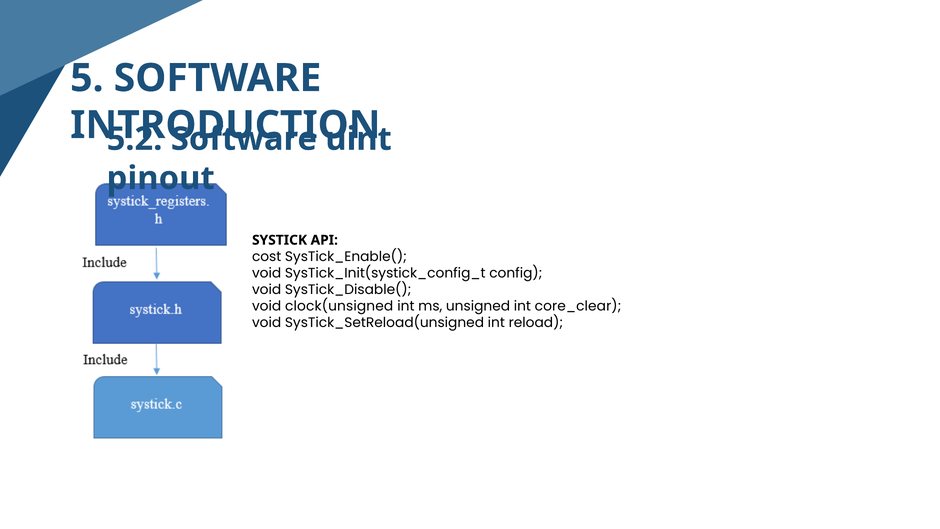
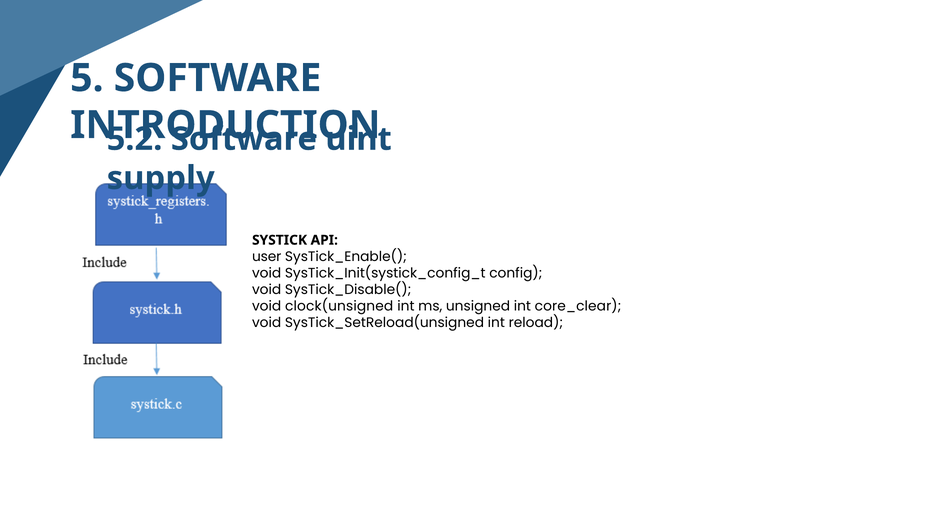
pinout: pinout -> supply
cost: cost -> user
